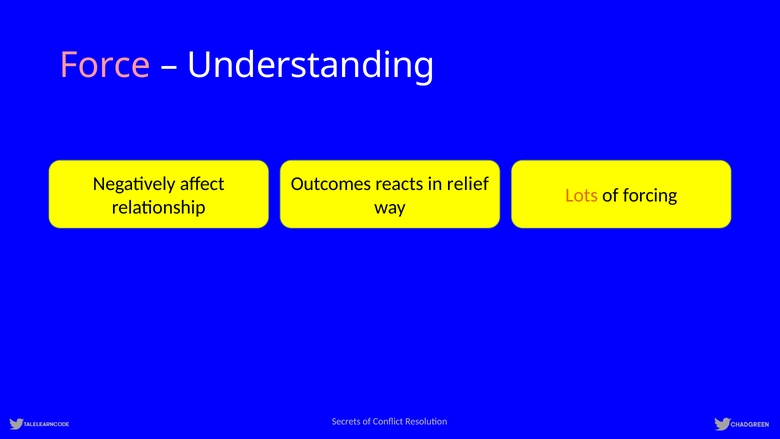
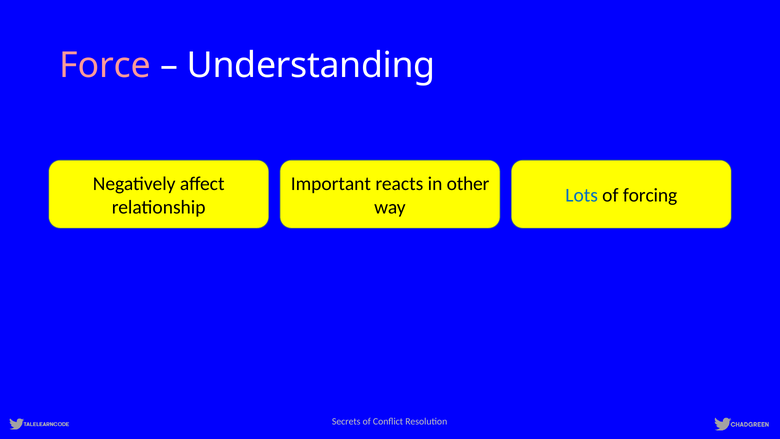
Outcomes: Outcomes -> Important
relief: relief -> other
Lots colour: orange -> blue
